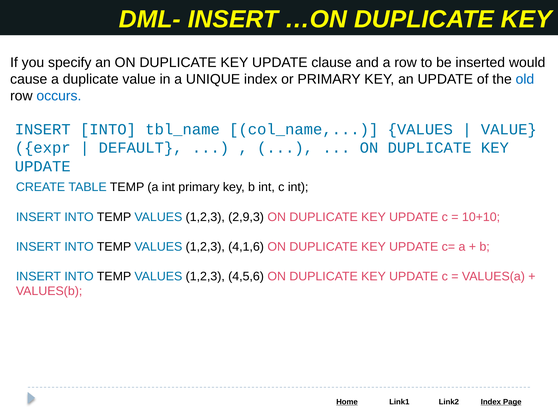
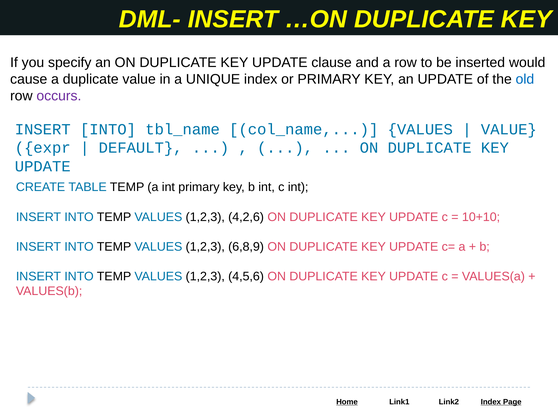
occurs colour: blue -> purple
2,9,3: 2,9,3 -> 4,2,6
4,1,6: 4,1,6 -> 6,8,9
